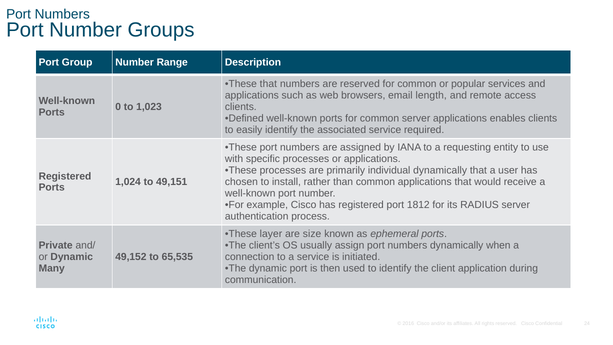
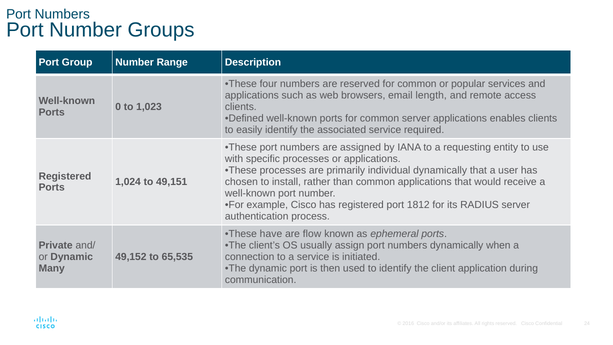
These that: that -> four
layer: layer -> have
size: size -> flow
